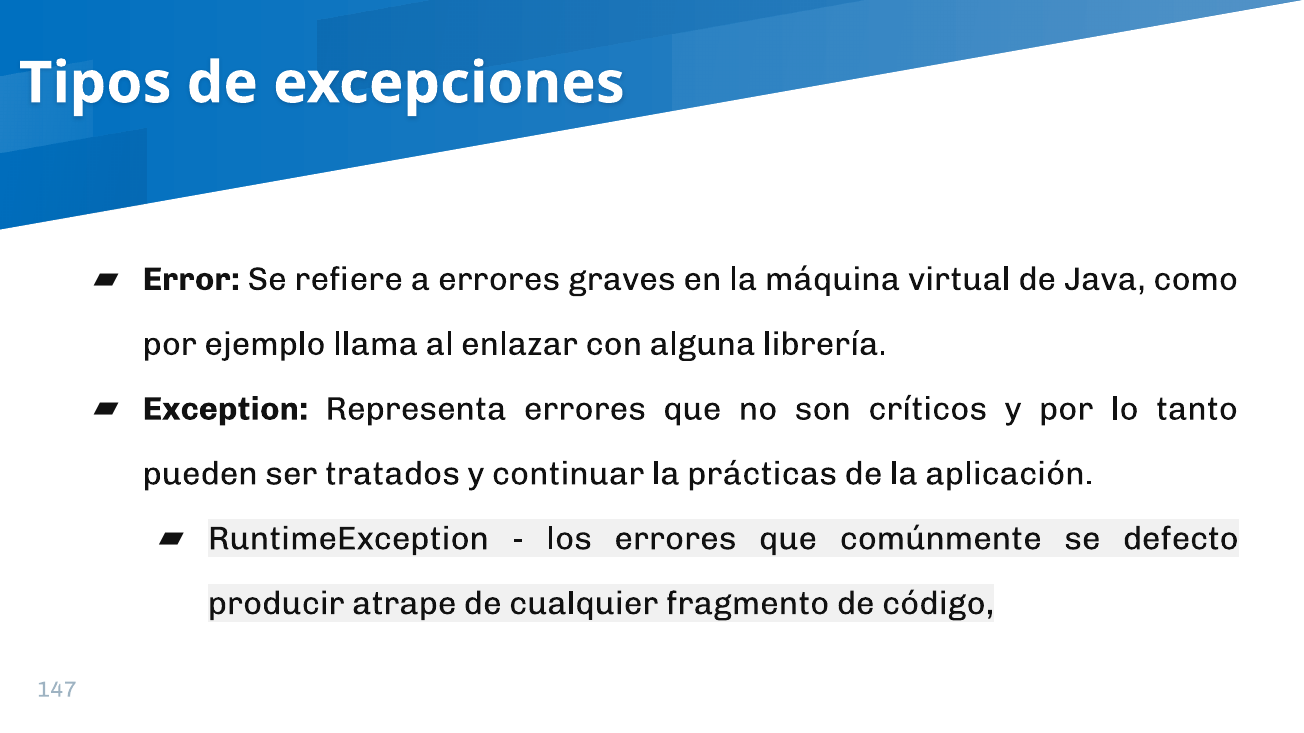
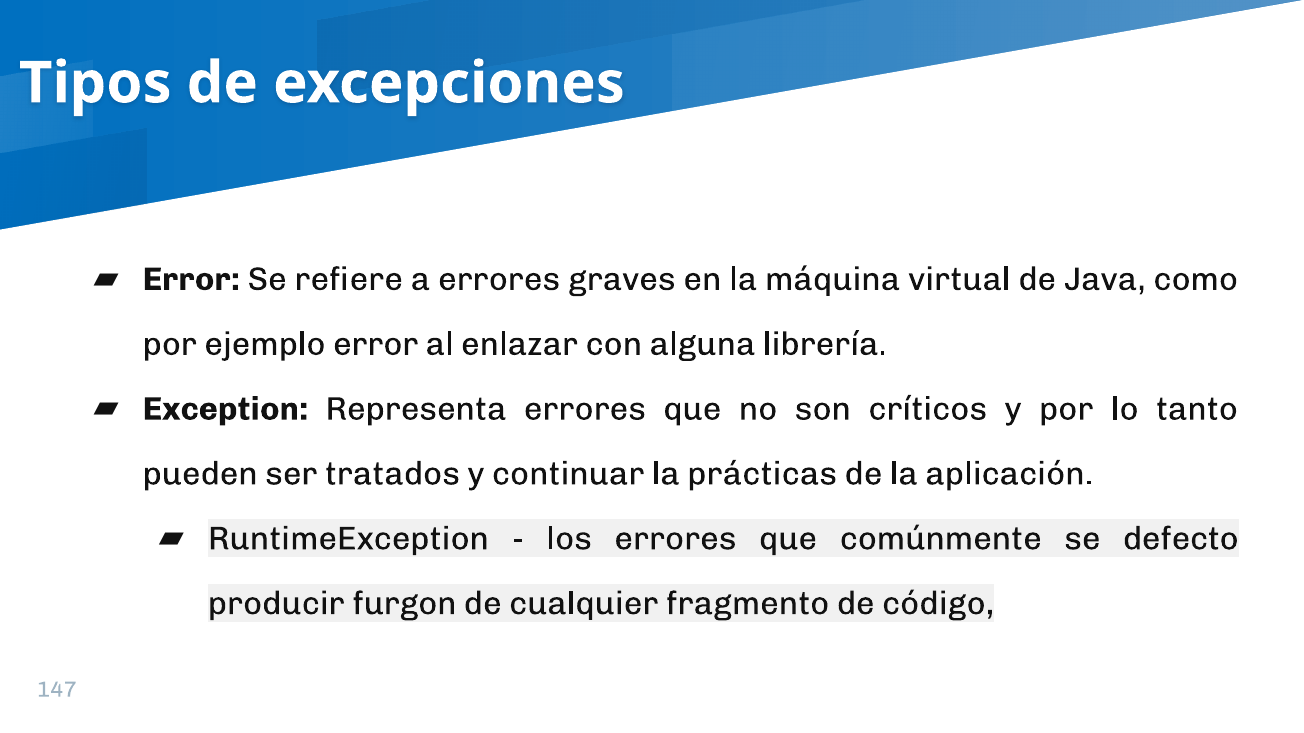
ejemplo llama: llama -> error
atrape: atrape -> furgon
